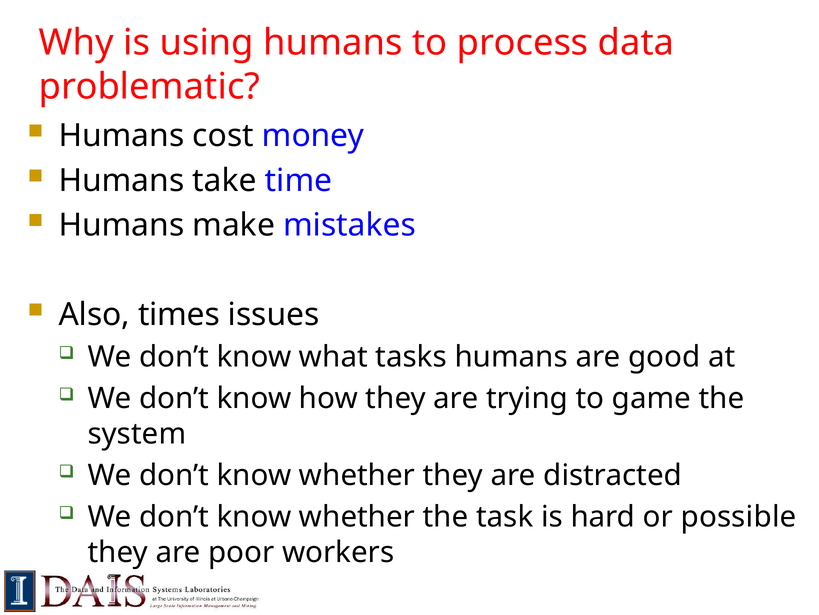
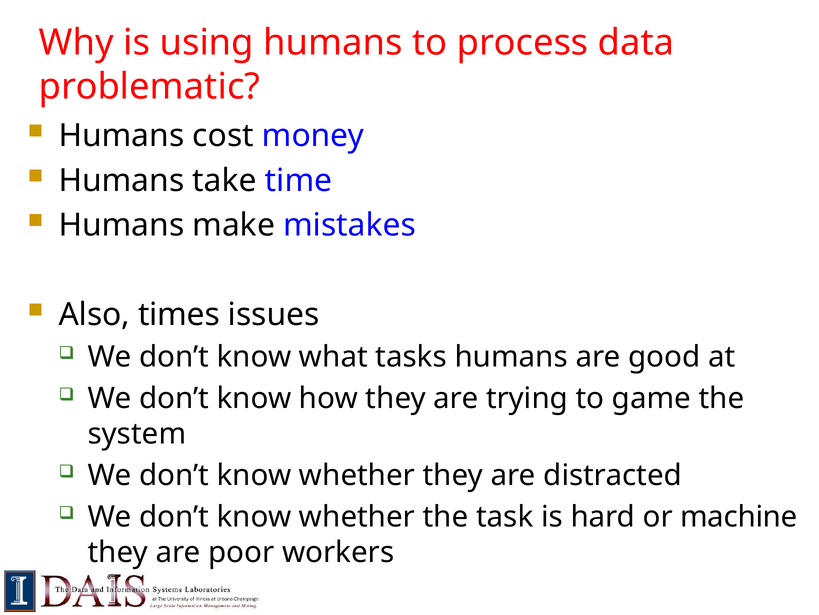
possible: possible -> machine
